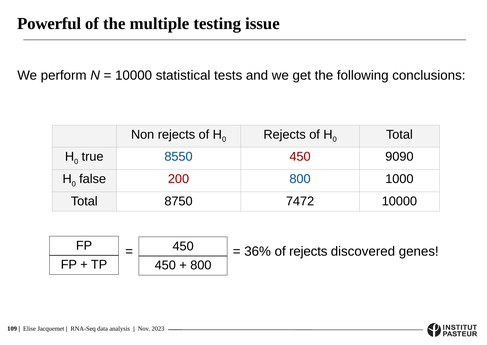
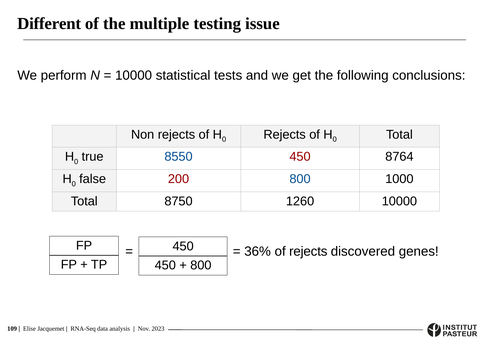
Powerful: Powerful -> Different
9090: 9090 -> 8764
7472: 7472 -> 1260
